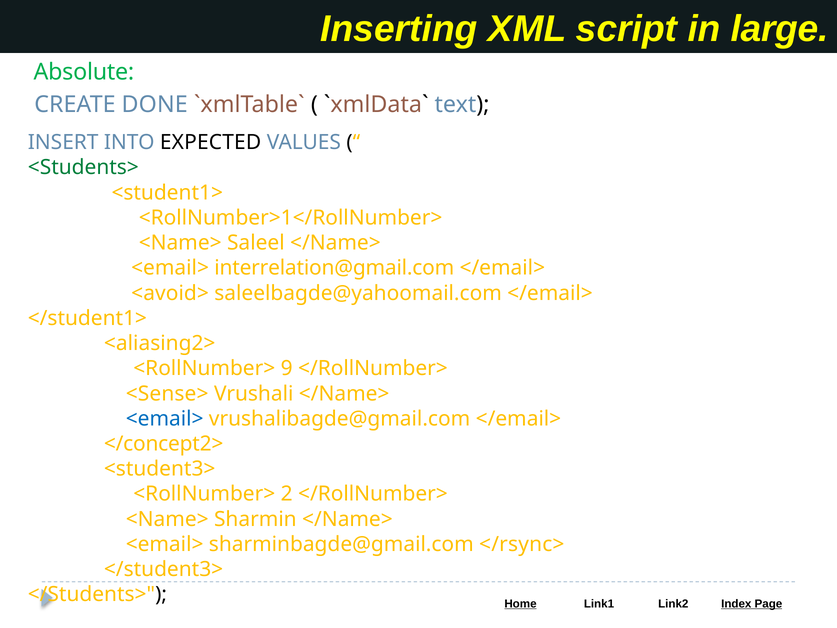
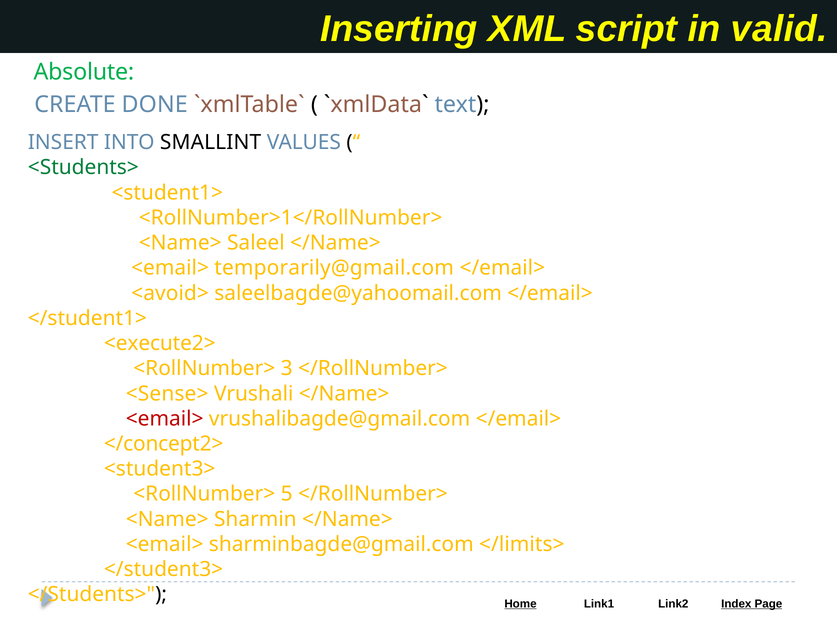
large: large -> valid
EXPECTED: EXPECTED -> SMALLINT
interrelation@gmail.com: interrelation@gmail.com -> temporarily@gmail.com
<aliasing2>: <aliasing2> -> <execute2>
9: 9 -> 3
<email> at (165, 419) colour: blue -> red
2: 2 -> 5
</rsync>: </rsync> -> </limits>
